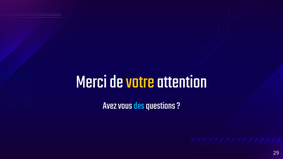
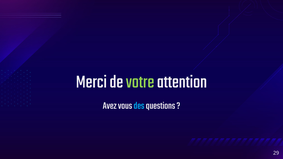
votre colour: yellow -> light green
